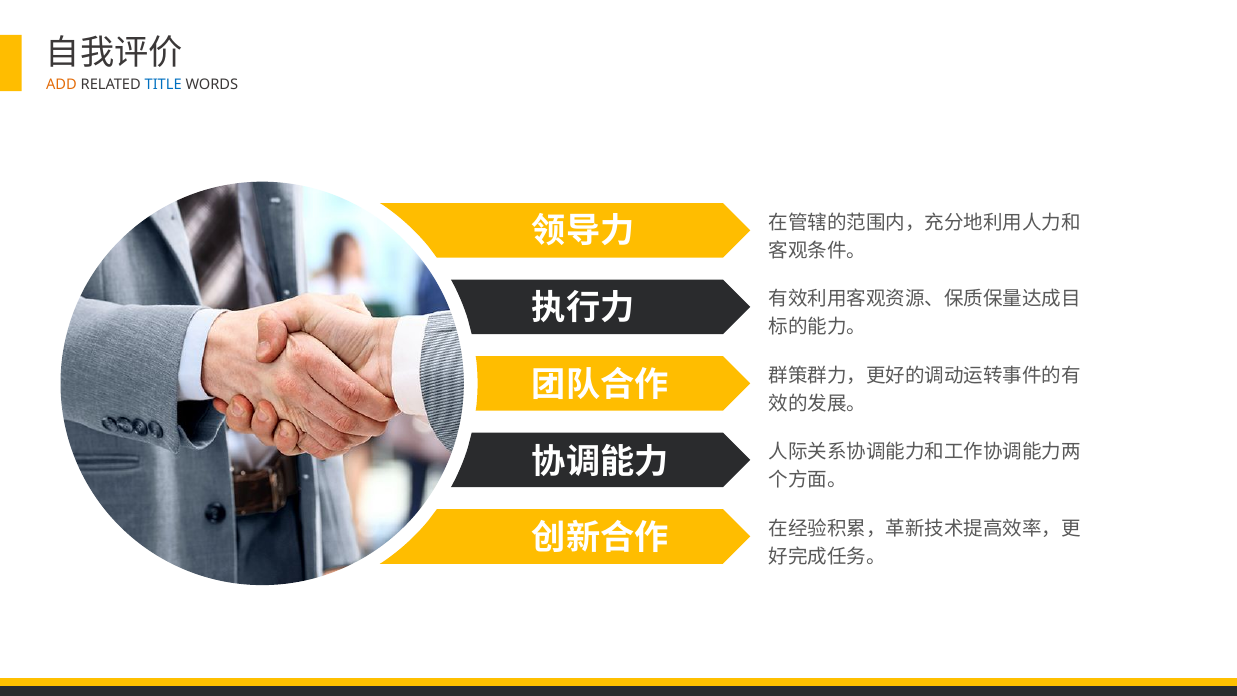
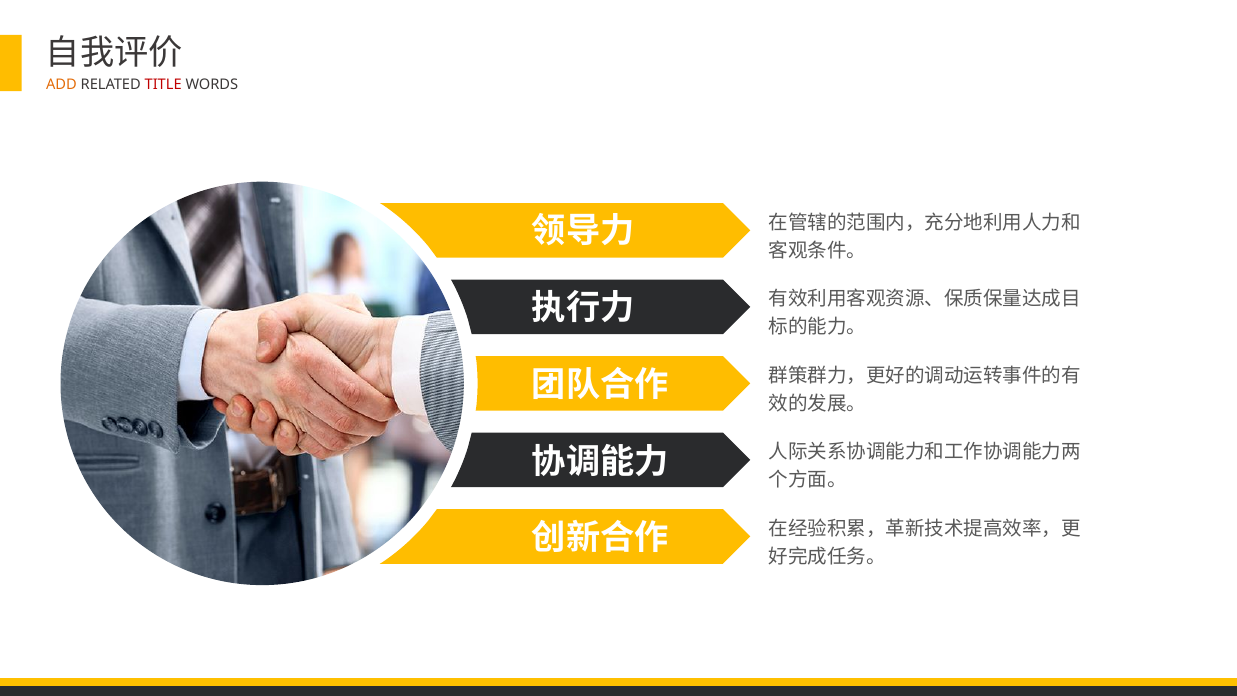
TITLE colour: blue -> red
